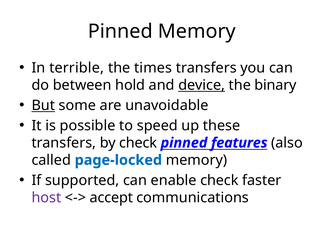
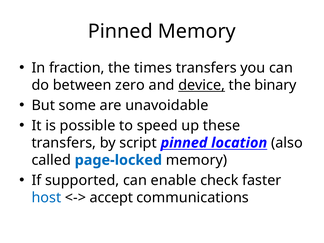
terrible: terrible -> fraction
hold: hold -> zero
But underline: present -> none
by check: check -> script
features: features -> location
host colour: purple -> blue
